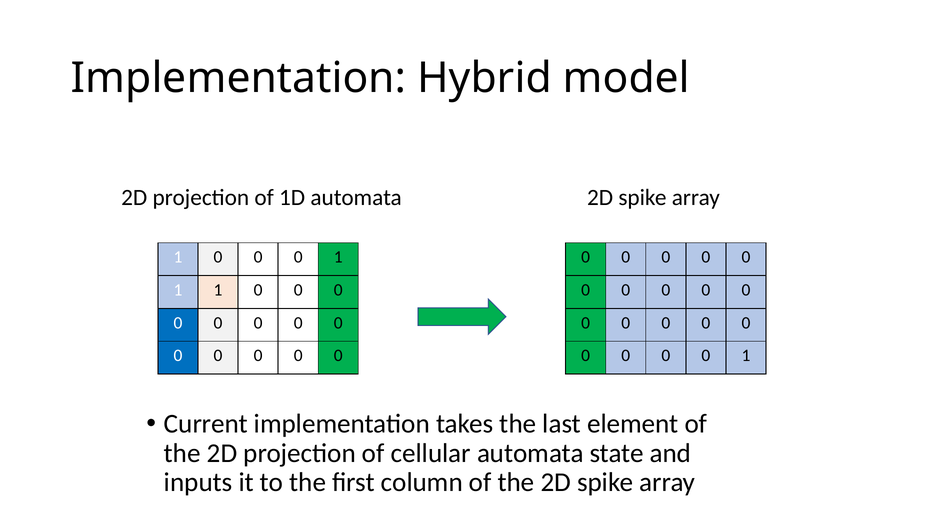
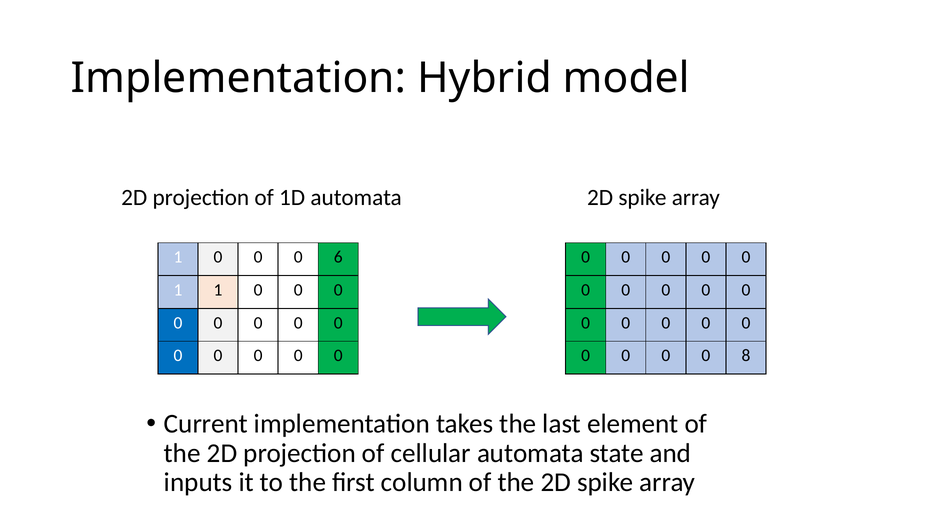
1 at (338, 257): 1 -> 6
1 at (746, 355): 1 -> 8
